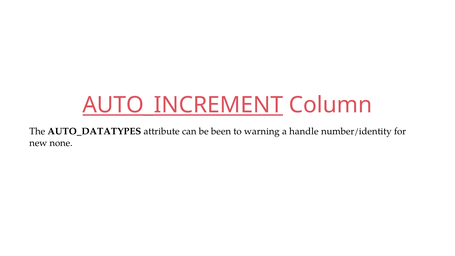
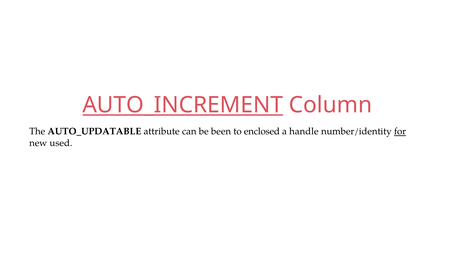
AUTO_DATATYPES: AUTO_DATATYPES -> AUTO_UPDATABLE
warning: warning -> enclosed
for underline: none -> present
none: none -> used
